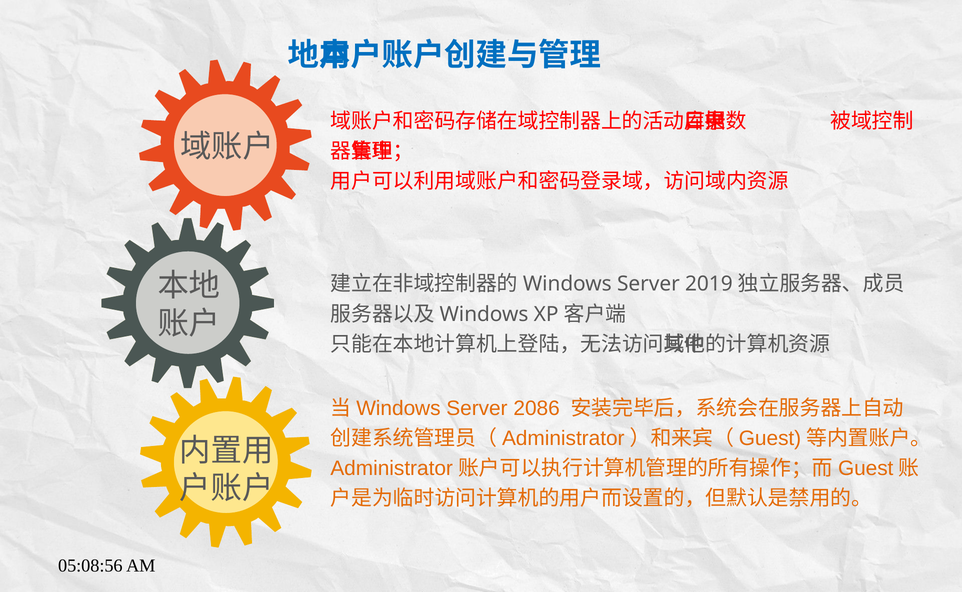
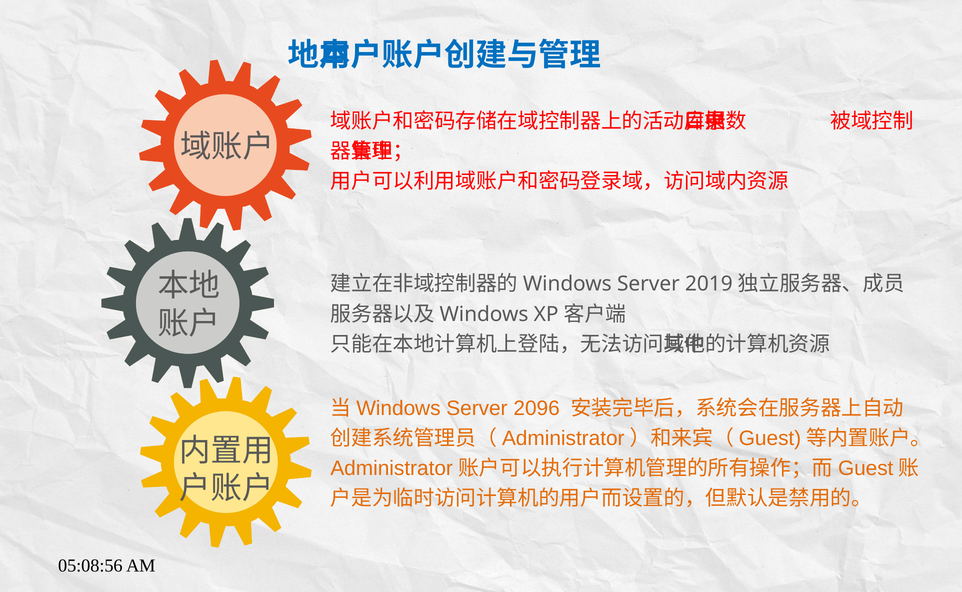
2086: 2086 -> 2096
